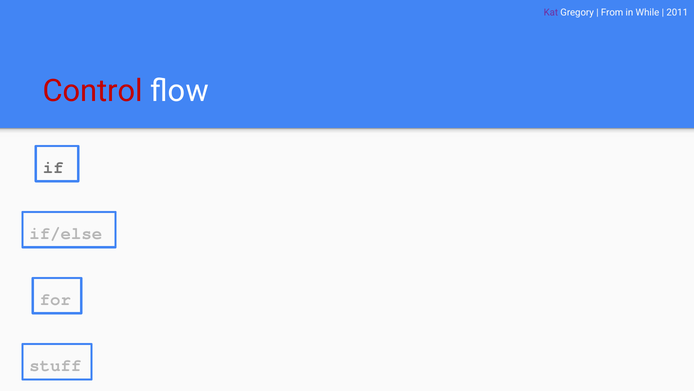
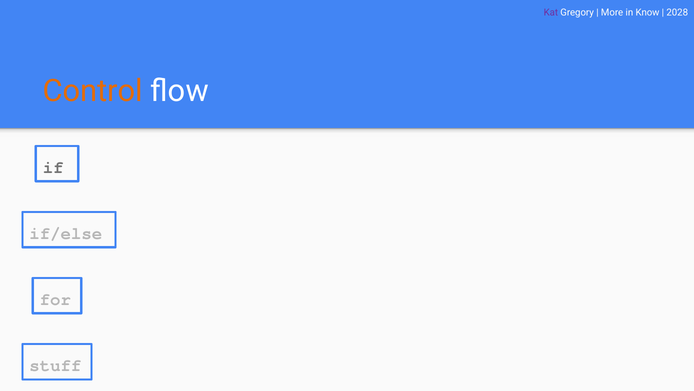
From: From -> More
While: While -> Know
2011: 2011 -> 2028
Control colour: red -> orange
